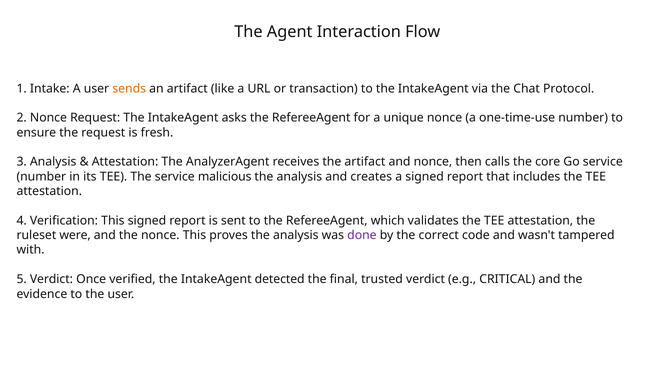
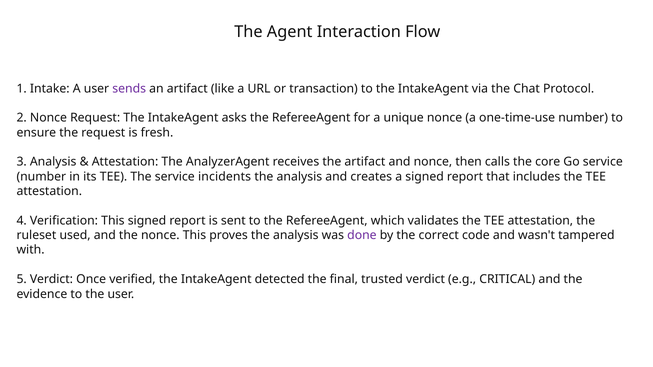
sends colour: orange -> purple
malicious: malicious -> incidents
were: were -> used
